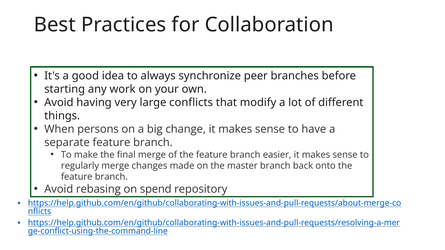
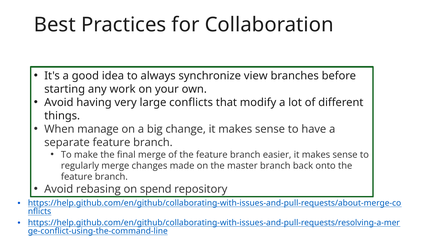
peer: peer -> view
persons: persons -> manage
